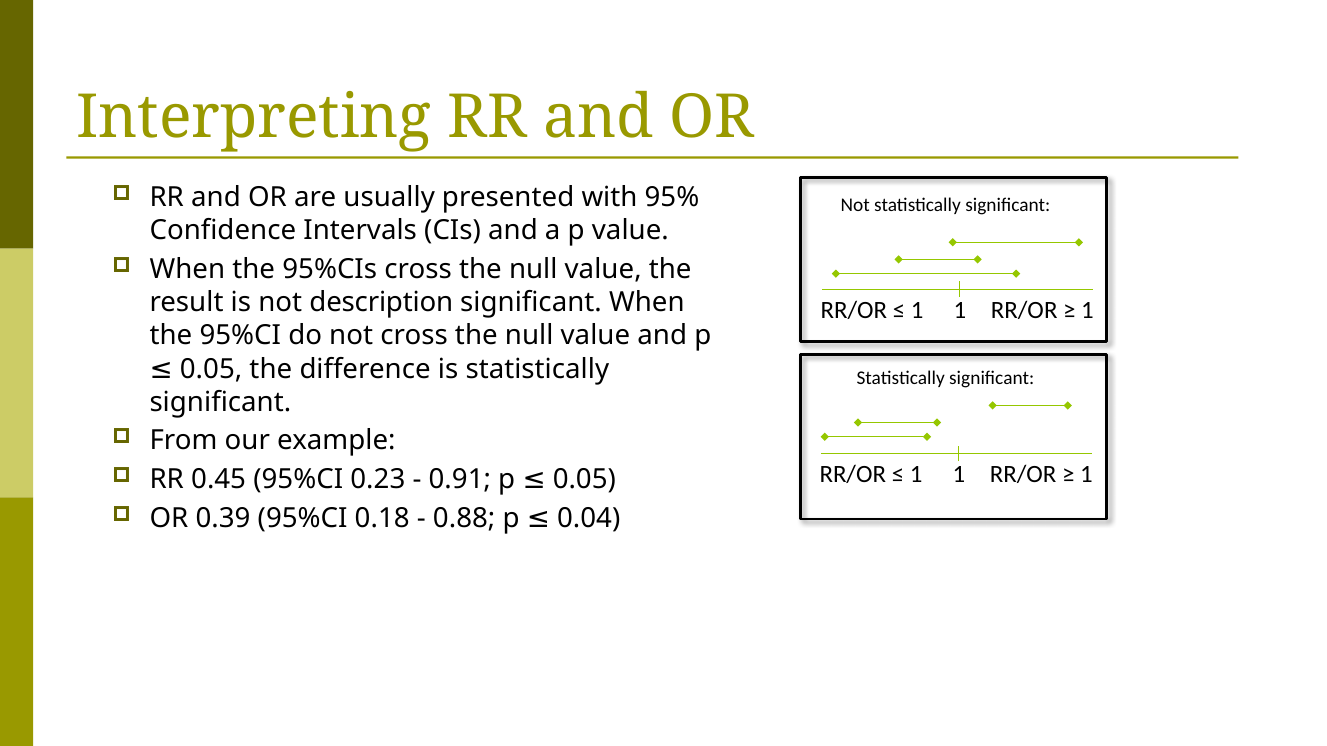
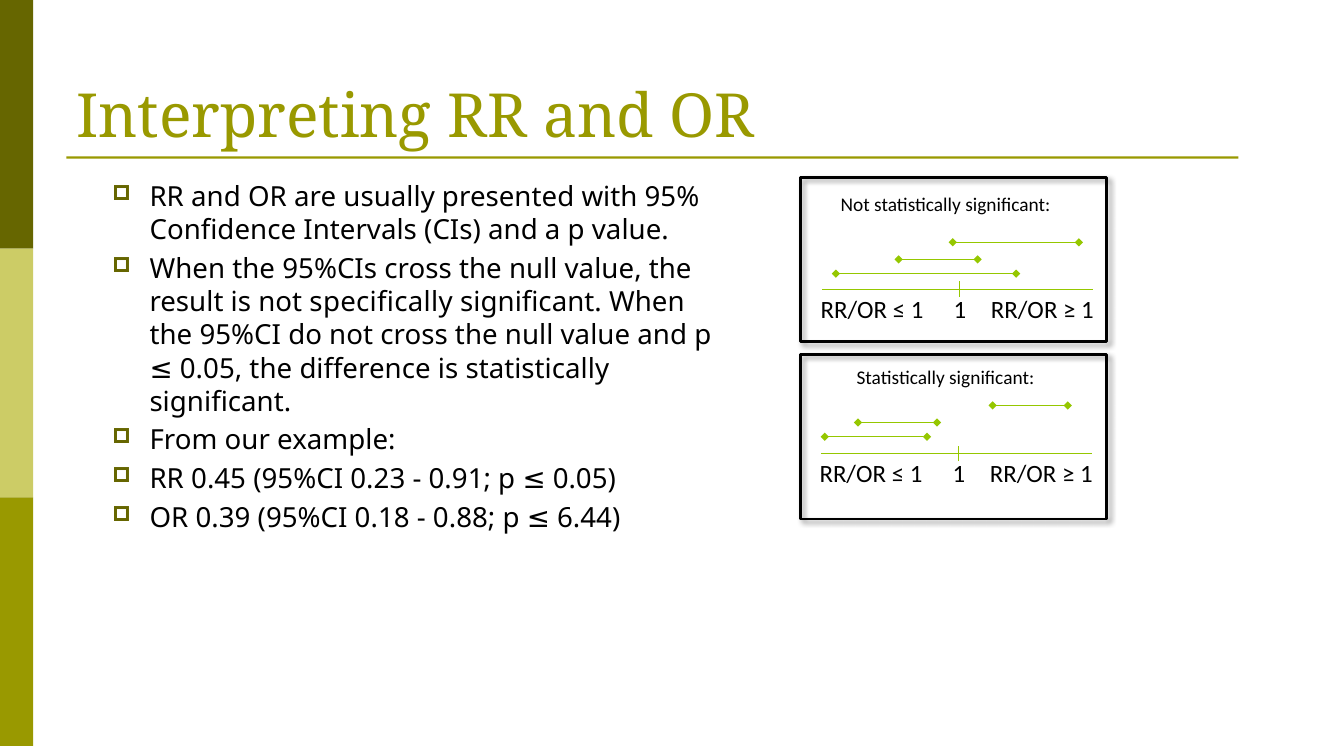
description: description -> specifically
0.04: 0.04 -> 6.44
